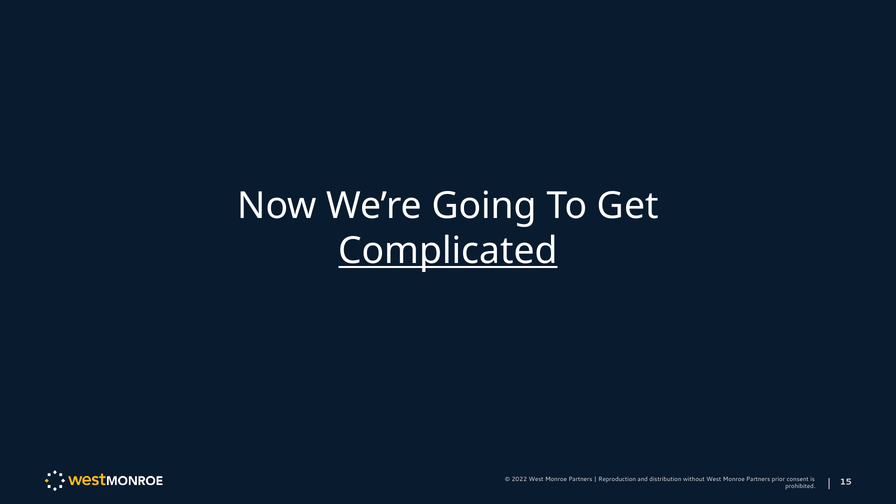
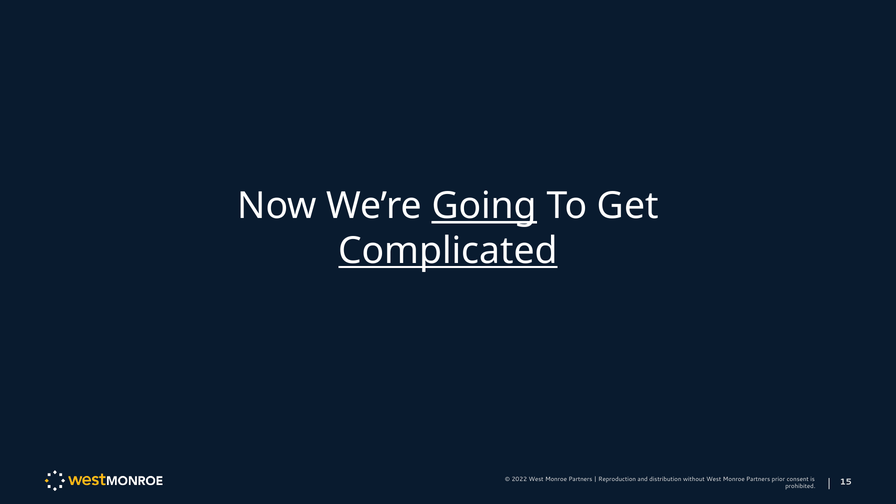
Going underline: none -> present
